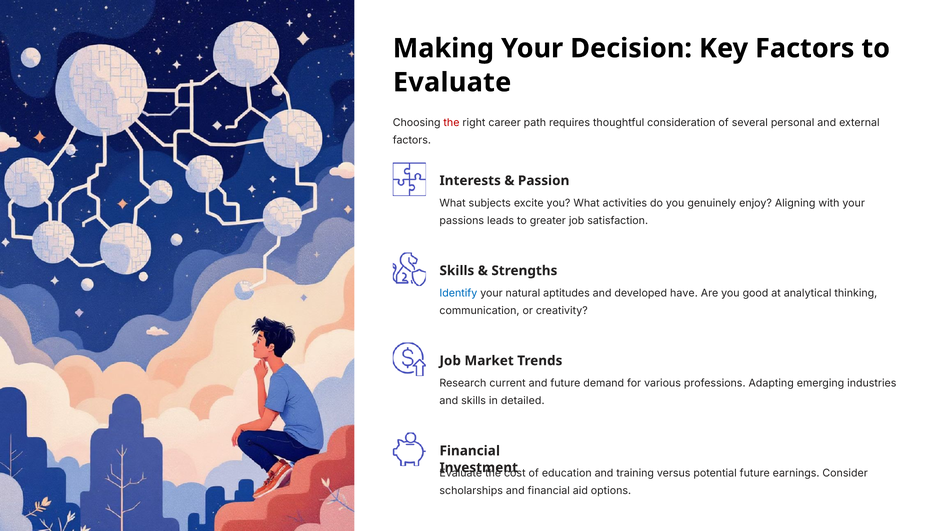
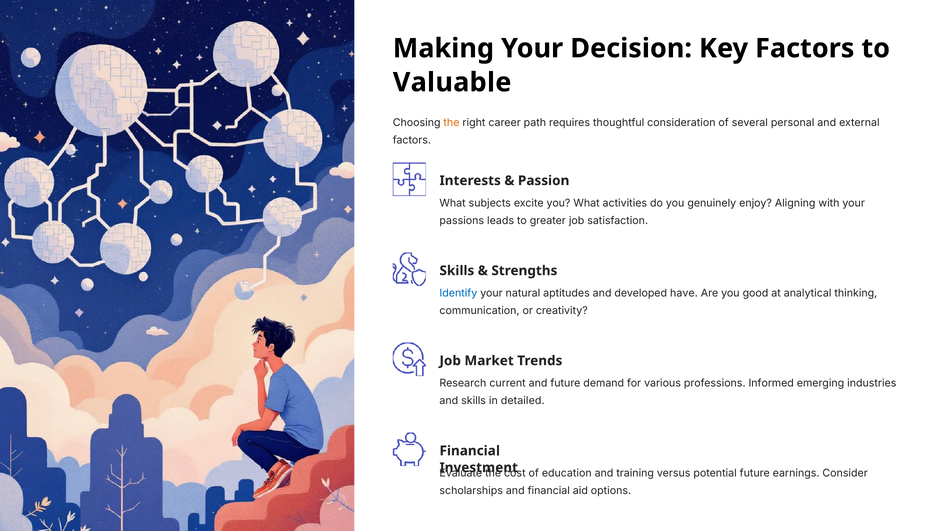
Evaluate at (452, 82): Evaluate -> Valuable
the at (451, 123) colour: red -> orange
Adapting: Adapting -> Informed
